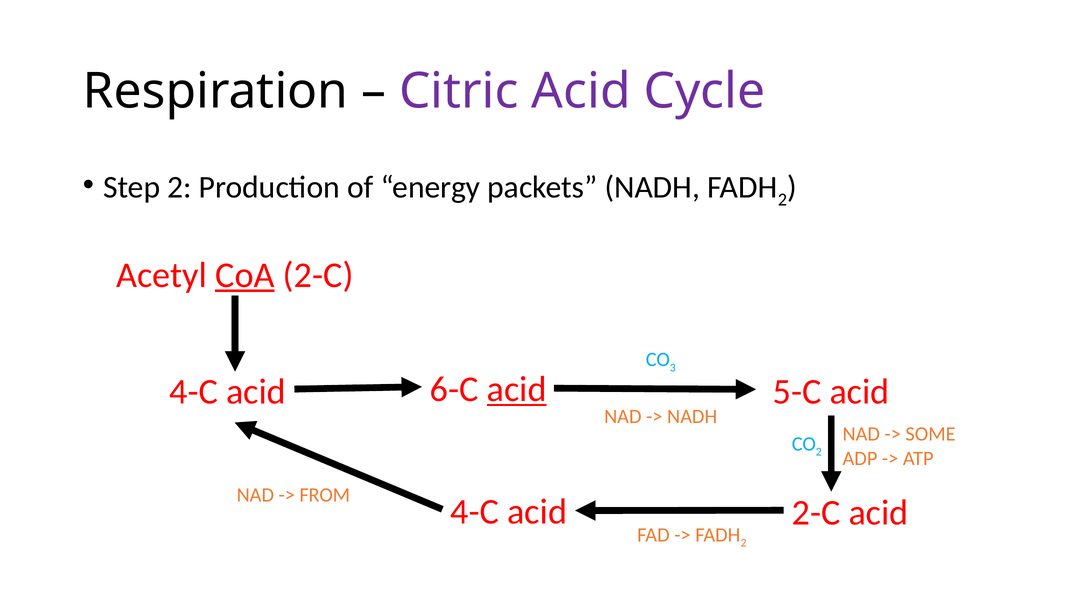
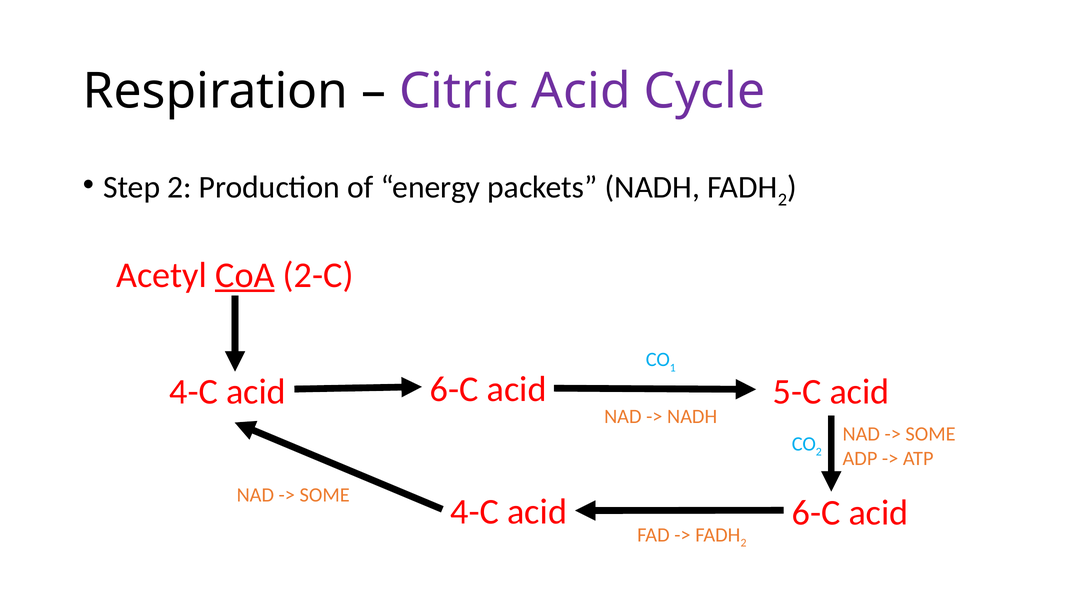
3: 3 -> 1
acid at (517, 389) underline: present -> none
FROM at (325, 495): FROM -> SOME
2-C at (816, 513): 2-C -> 6-C
